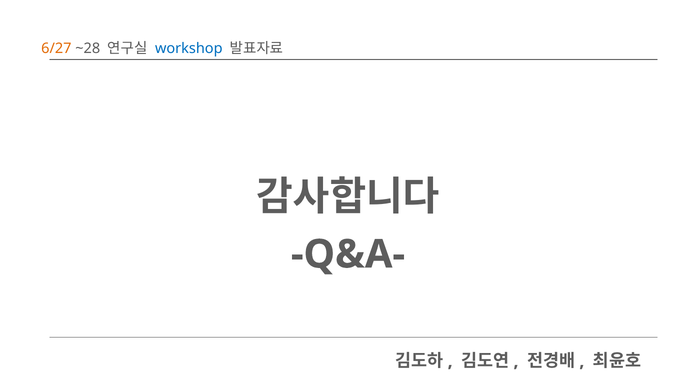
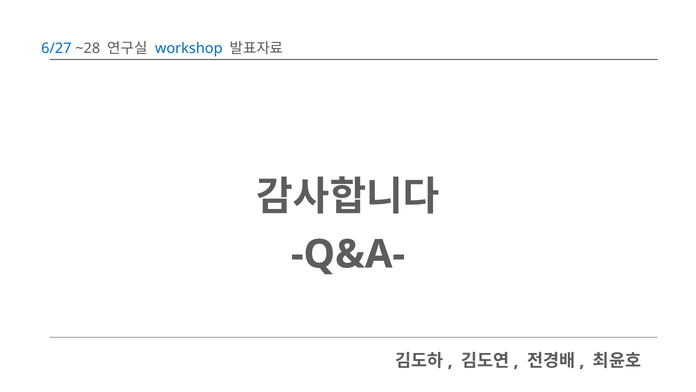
6/27 colour: orange -> blue
